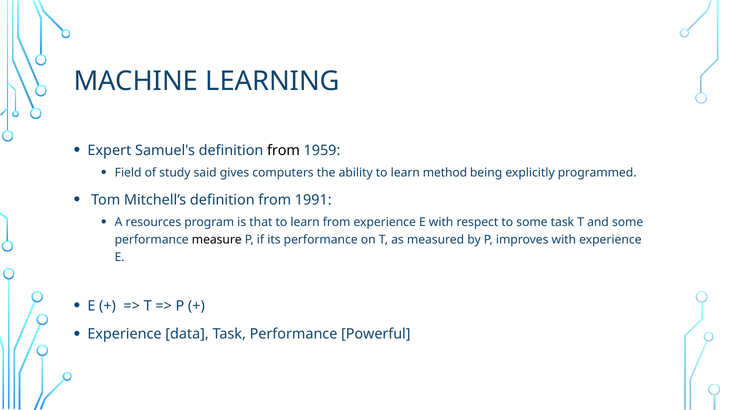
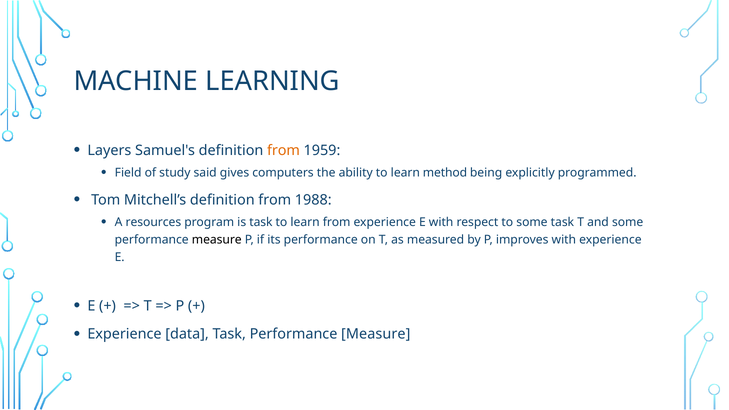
Expert: Expert -> Layers
from at (284, 150) colour: black -> orange
1991: 1991 -> 1988
is that: that -> task
Task Performance Powerful: Powerful -> Measure
